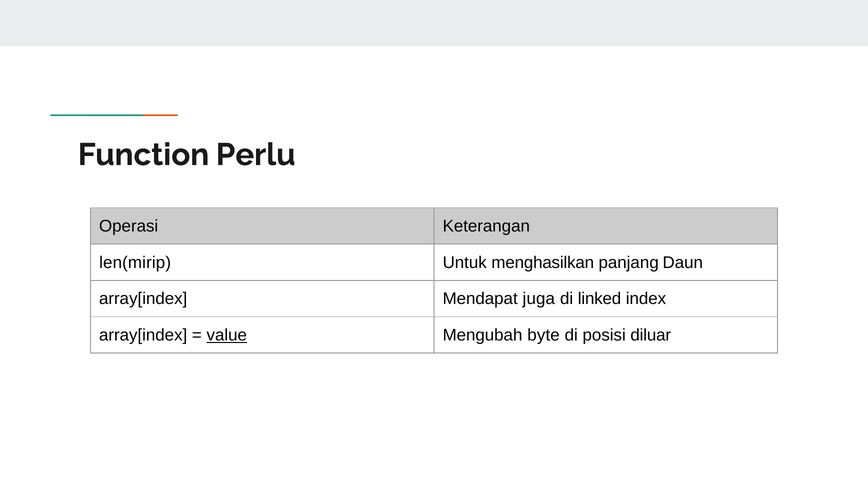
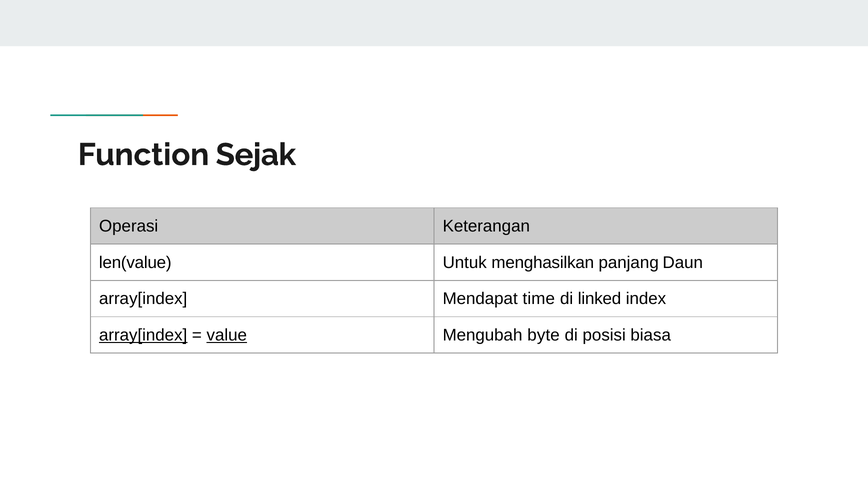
Perlu: Perlu -> Sejak
len(mirip: len(mirip -> len(value
juga: juga -> time
array[index at (143, 335) underline: none -> present
diluar: diluar -> biasa
